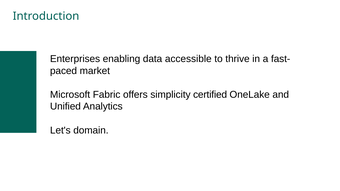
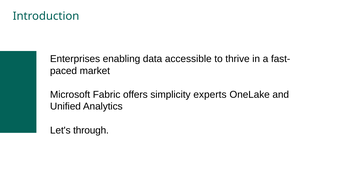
certified: certified -> experts
domain: domain -> through
